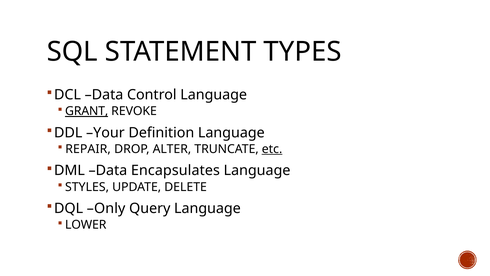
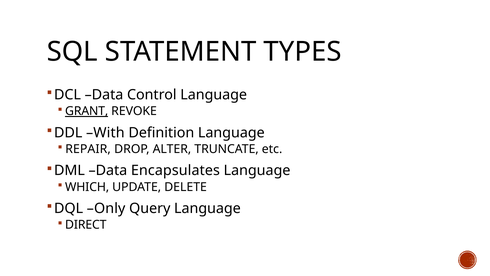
Your: Your -> With
etc underline: present -> none
STYLES: STYLES -> WHICH
LOWER: LOWER -> DIRECT
